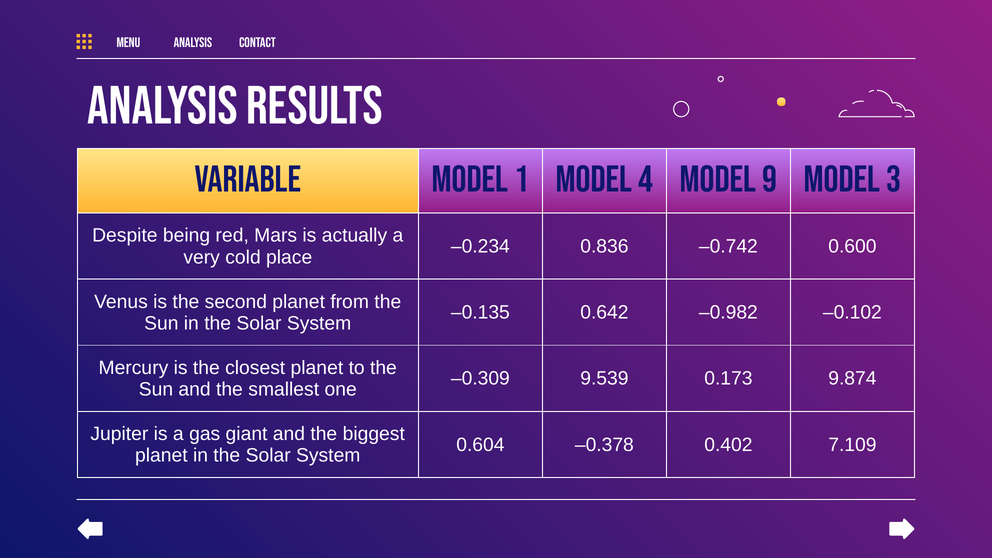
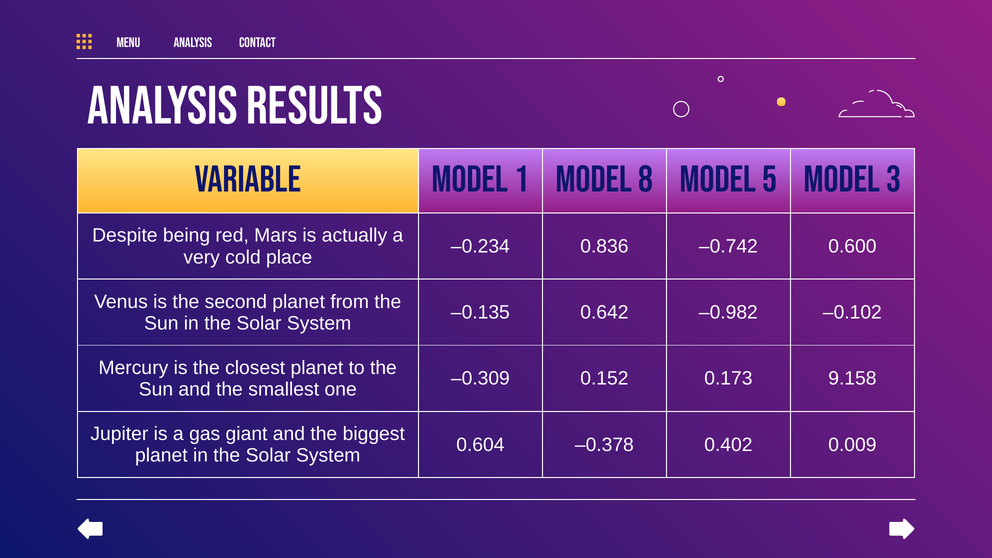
4: 4 -> 8
9: 9 -> 5
9.539: 9.539 -> 0.152
9.874: 9.874 -> 9.158
7.109: 7.109 -> 0.009
